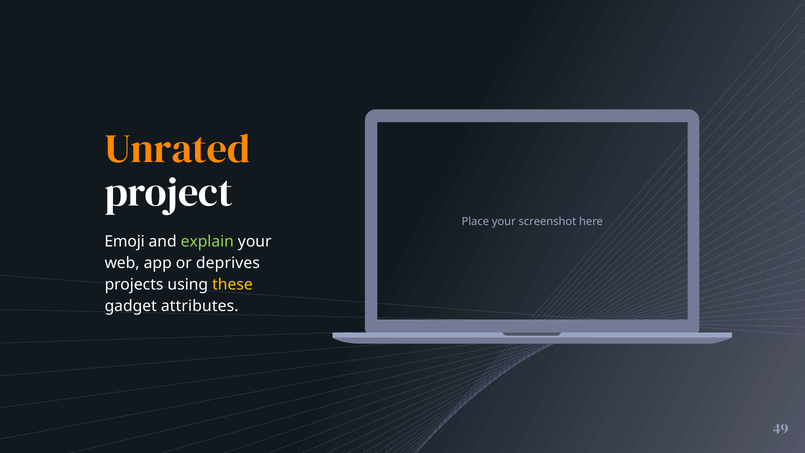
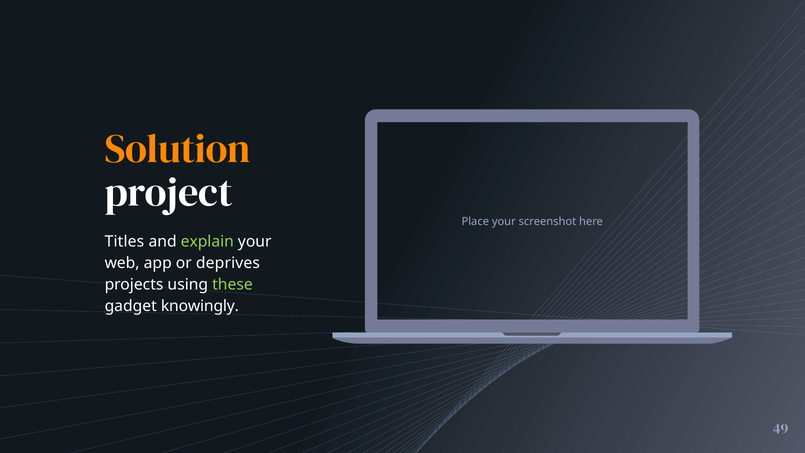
Unrated: Unrated -> Solution
Emoji: Emoji -> Titles
these colour: yellow -> light green
attributes: attributes -> knowingly
